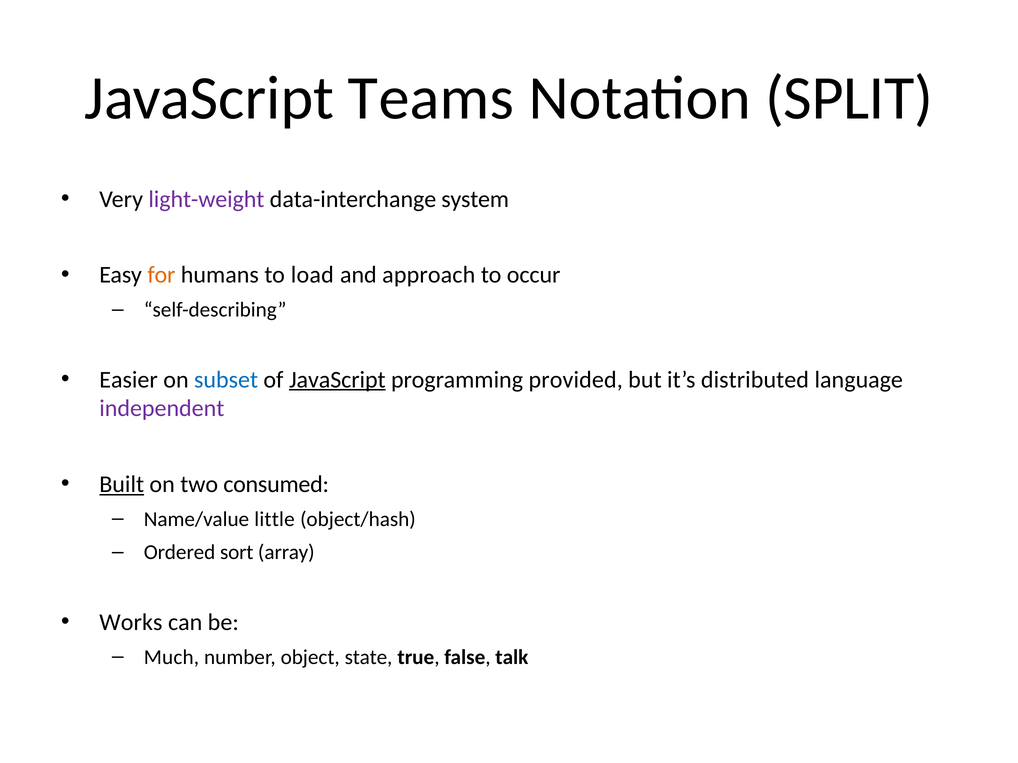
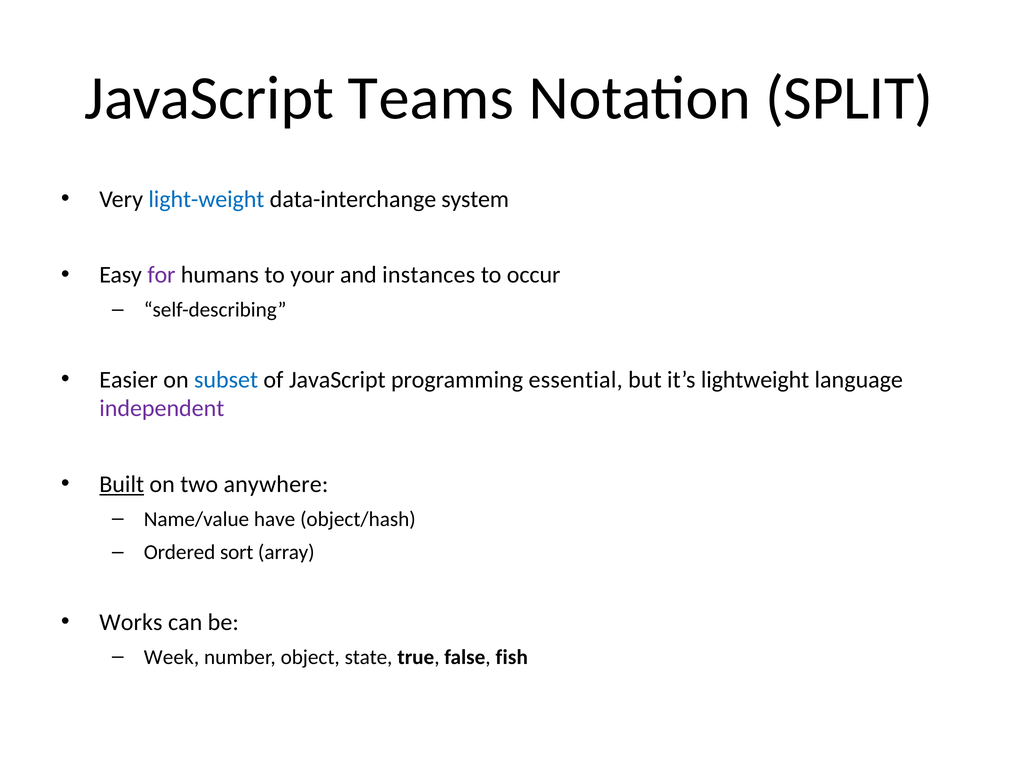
light-weight colour: purple -> blue
for colour: orange -> purple
load: load -> your
approach: approach -> instances
JavaScript at (337, 380) underline: present -> none
provided: provided -> essential
distributed: distributed -> lightweight
consumed: consumed -> anywhere
little: little -> have
Much: Much -> Week
talk: talk -> fish
